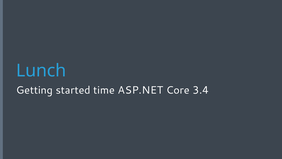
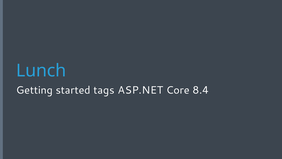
time: time -> tags
3.4: 3.4 -> 8.4
